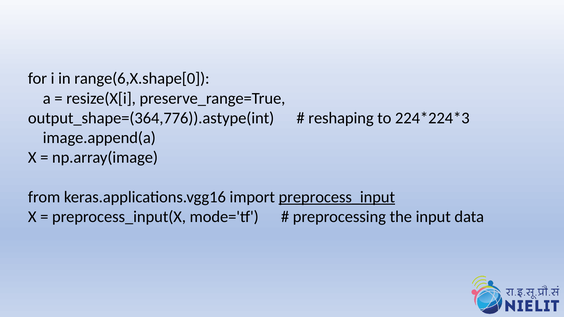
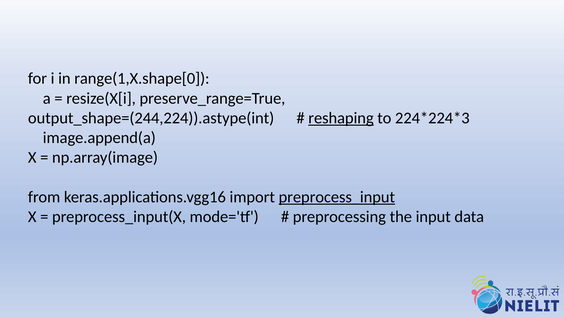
range(6,X.shape[0: range(6,X.shape[0 -> range(1,X.shape[0
output_shape=(364,776)).astype(int: output_shape=(364,776)).astype(int -> output_shape=(244,224)).astype(int
reshaping underline: none -> present
